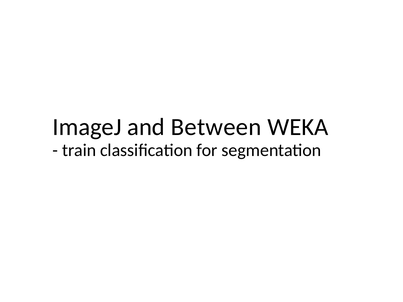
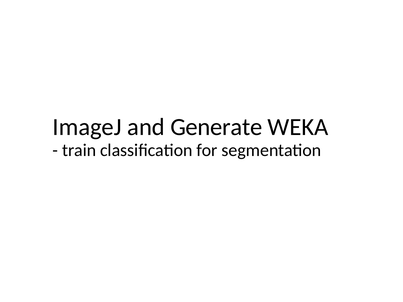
Between: Between -> Generate
